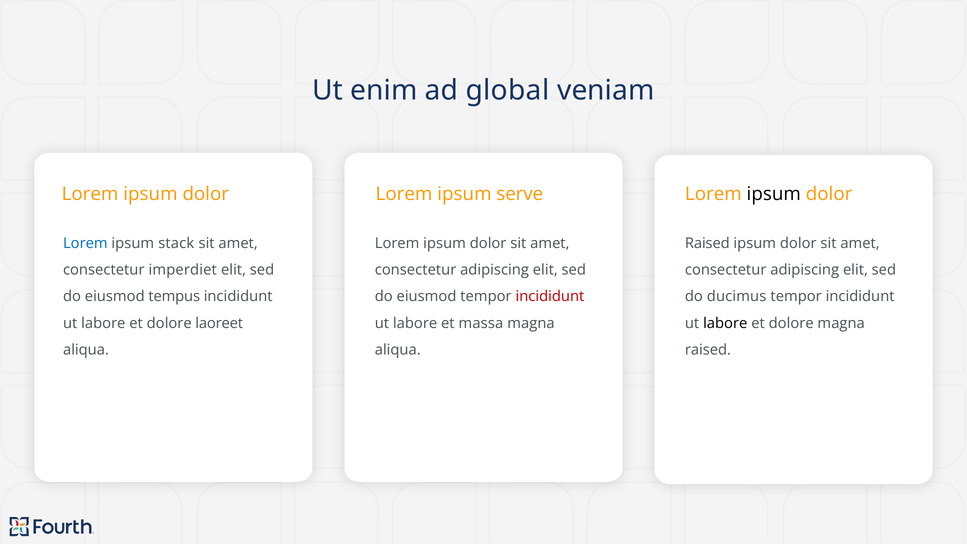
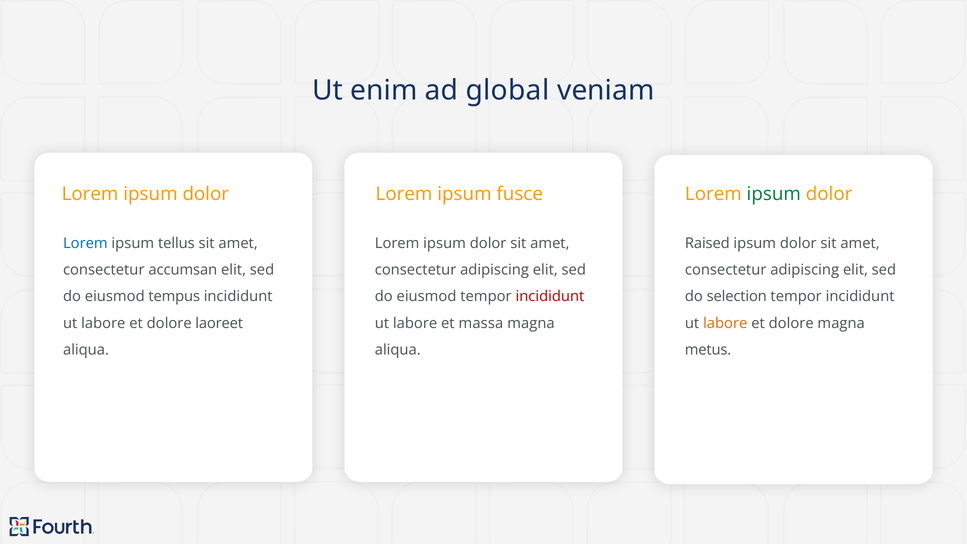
serve: serve -> fusce
ipsum at (774, 194) colour: black -> green
stack: stack -> tellus
imperdiet: imperdiet -> accumsan
ducimus: ducimus -> selection
labore at (725, 323) colour: black -> orange
raised at (708, 350): raised -> metus
